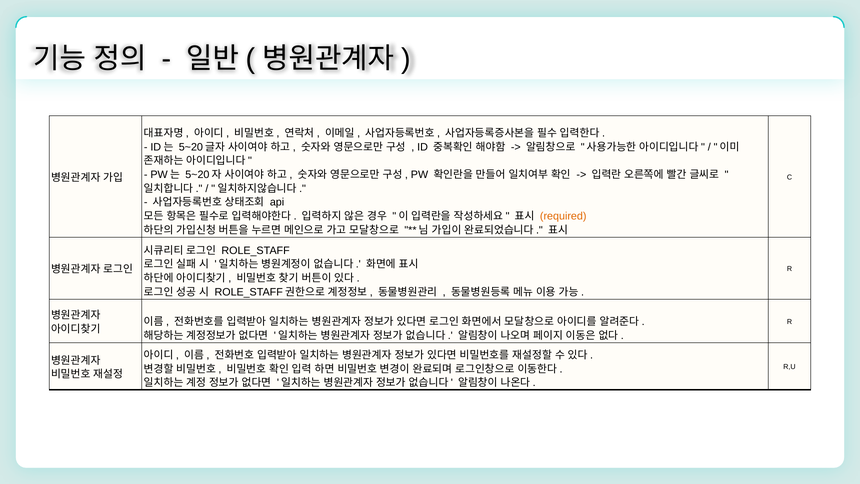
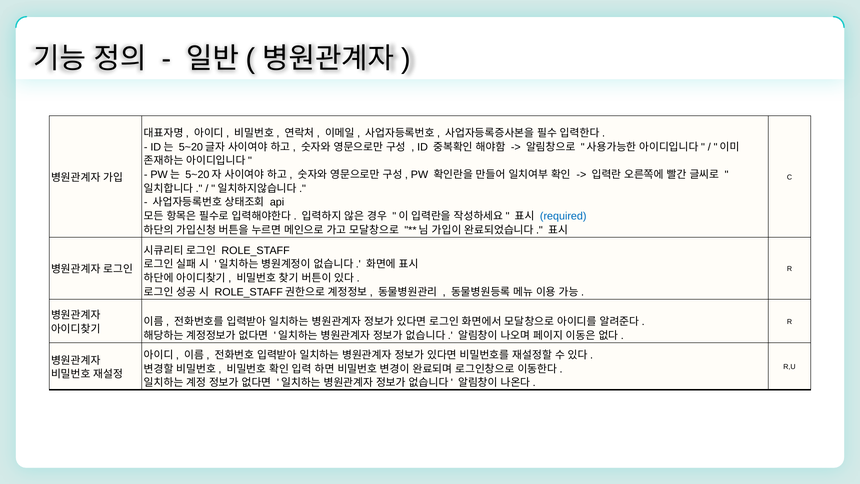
required colour: orange -> blue
